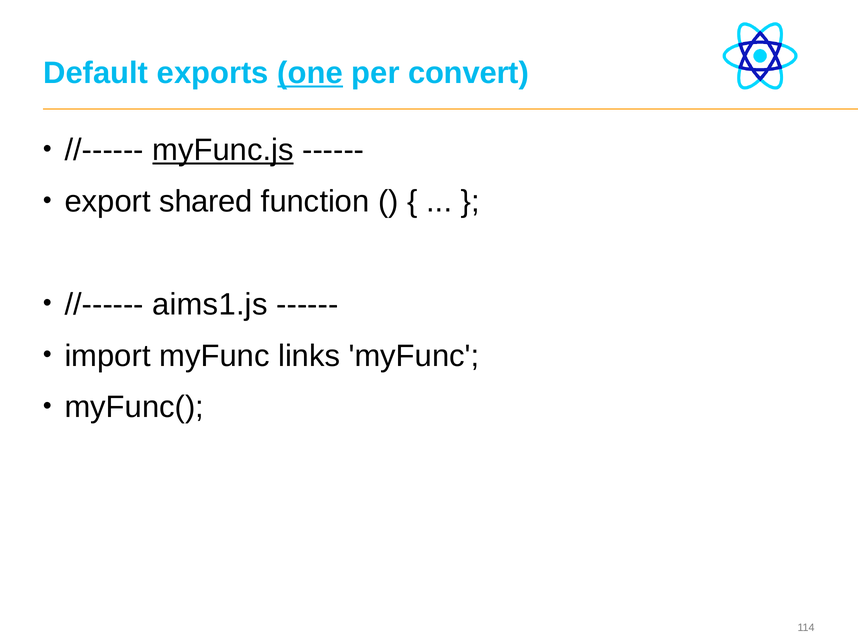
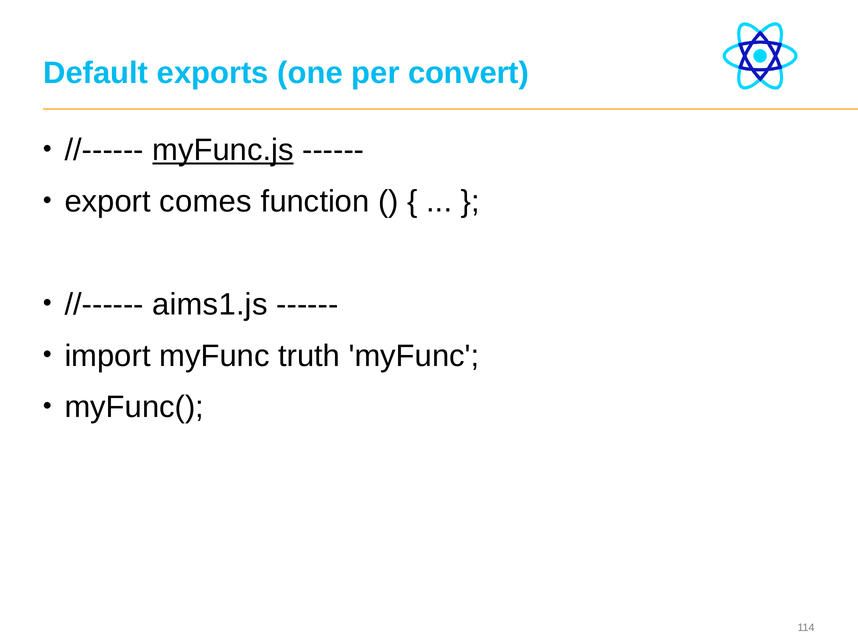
one underline: present -> none
shared: shared -> comes
links: links -> truth
